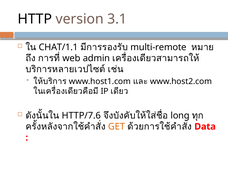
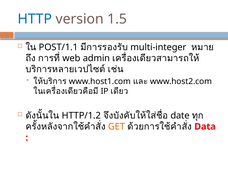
HTTP colour: black -> blue
3.1: 3.1 -> 1.5
CHAT/1.1: CHAT/1.1 -> POST/1.1
multi-remote: multi-remote -> multi-integer
HTTP/7.6: HTTP/7.6 -> HTTP/1.2
long: long -> date
